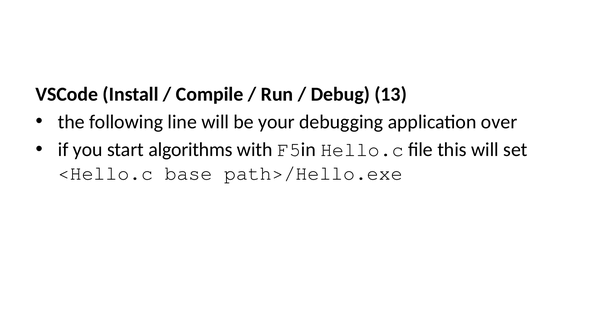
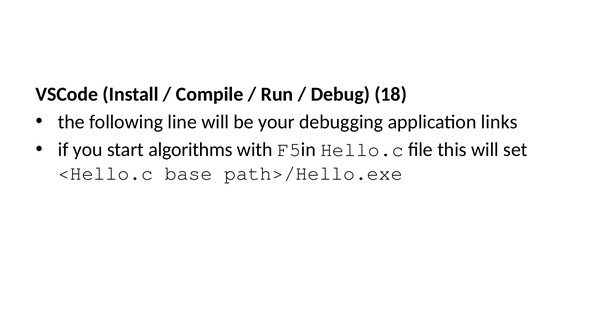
13: 13 -> 18
over: over -> links
